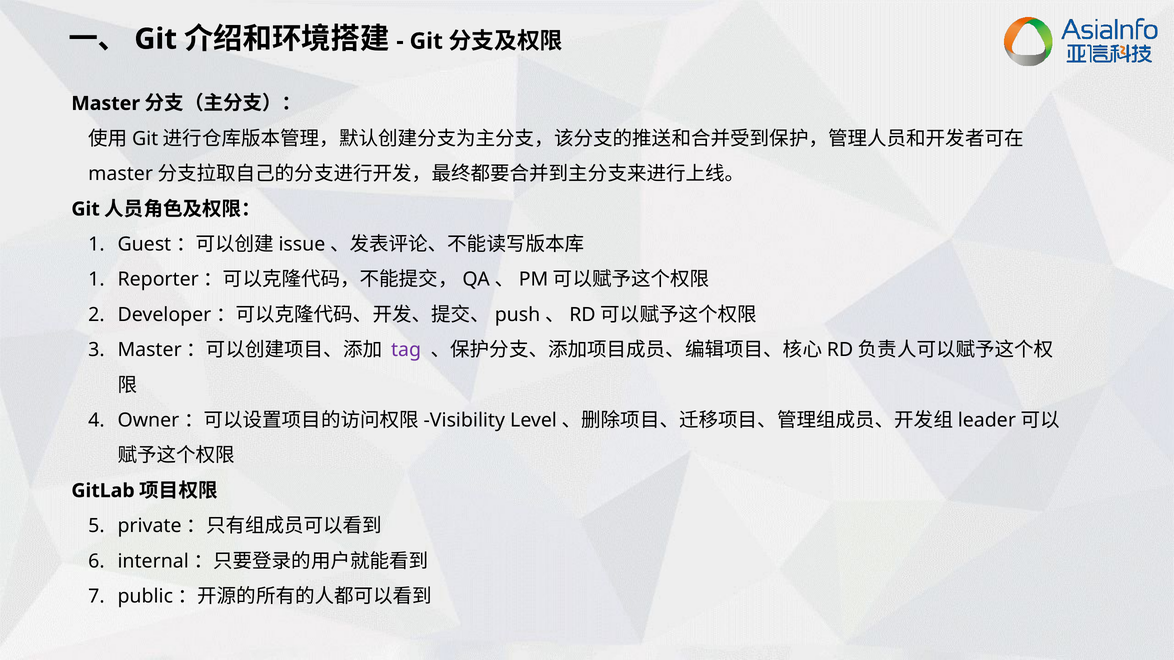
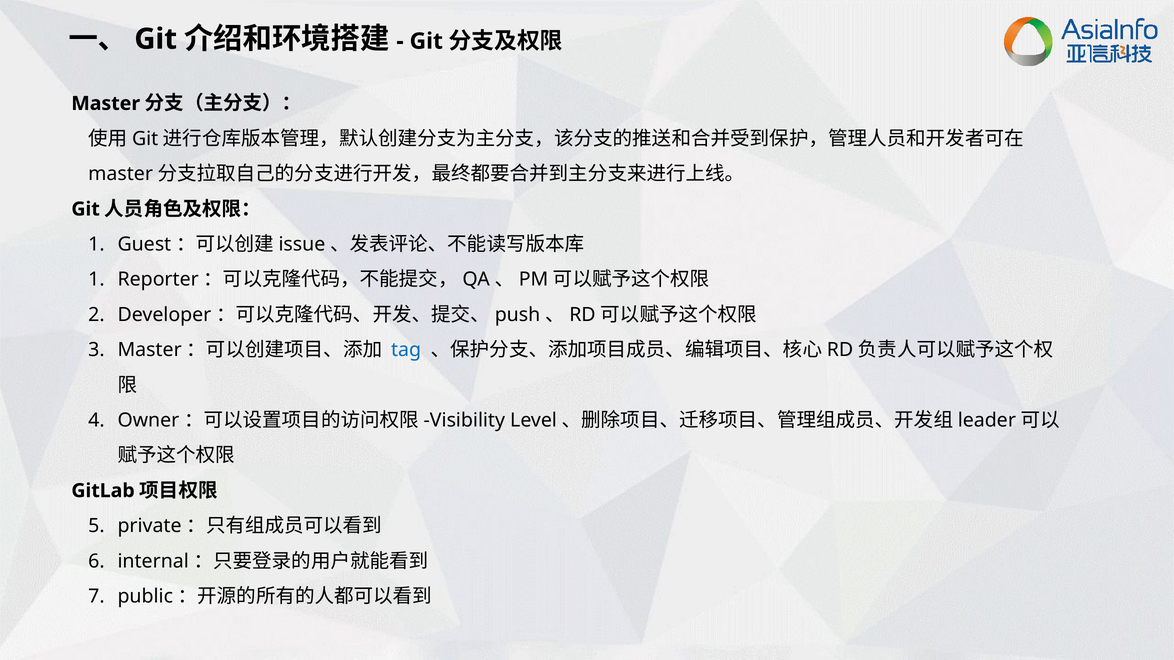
tag colour: purple -> blue
